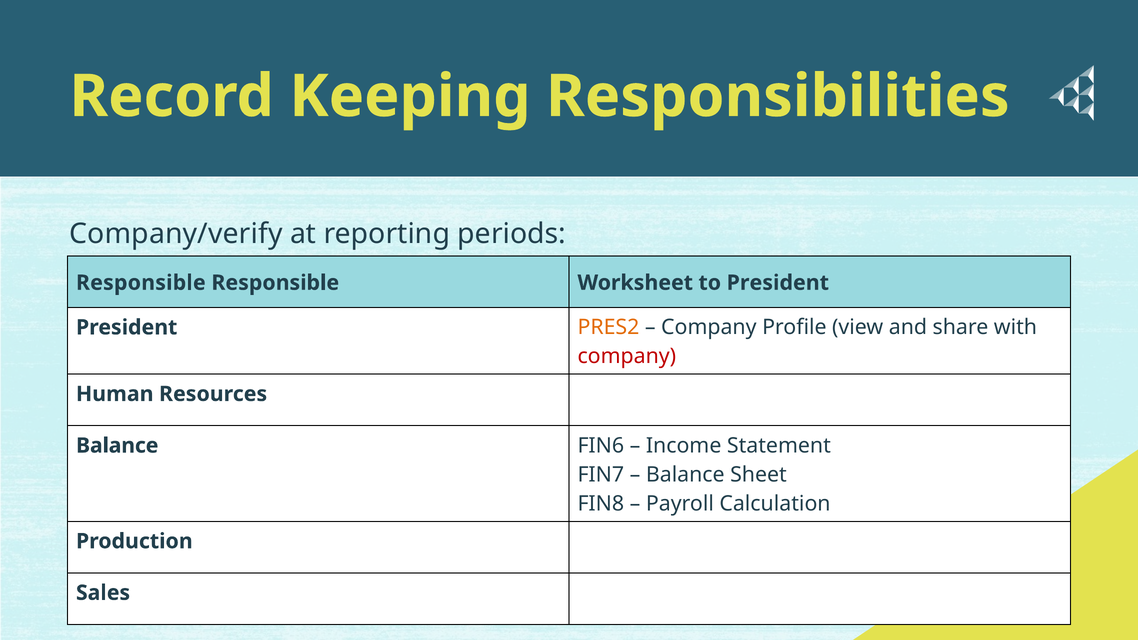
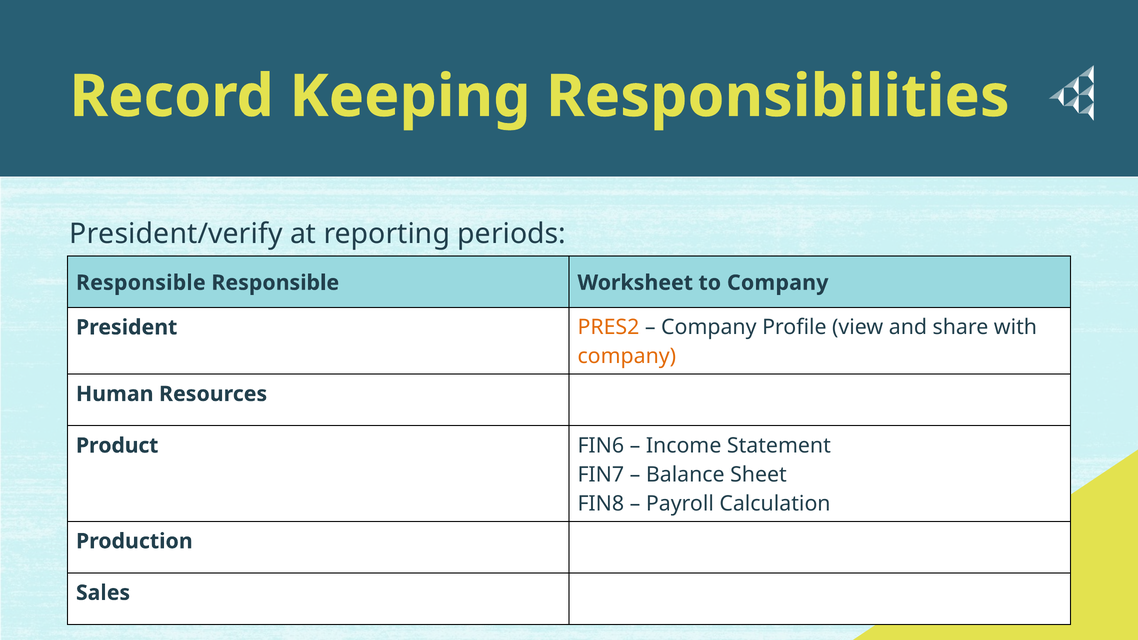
Company/verify: Company/verify -> President/verify
to President: President -> Company
company at (627, 356) colour: red -> orange
Balance at (117, 446): Balance -> Product
